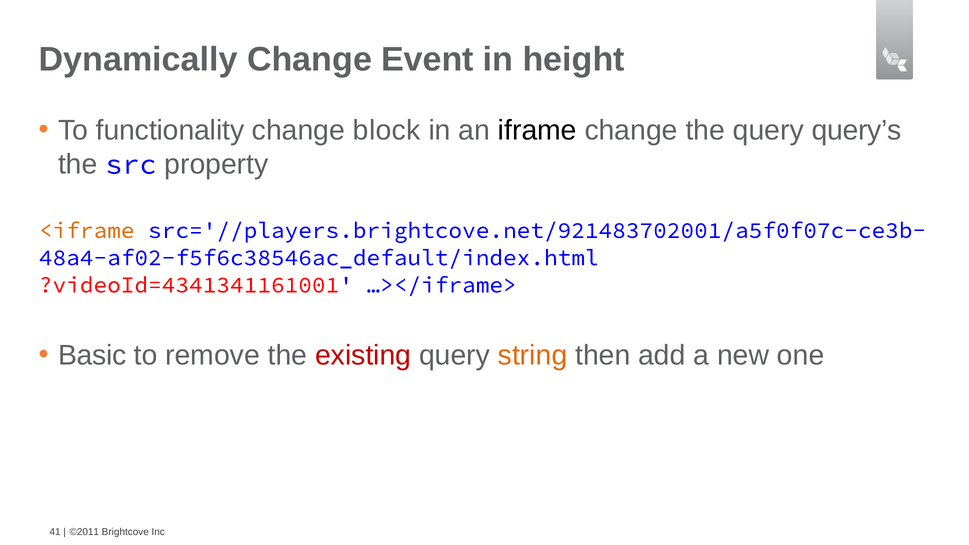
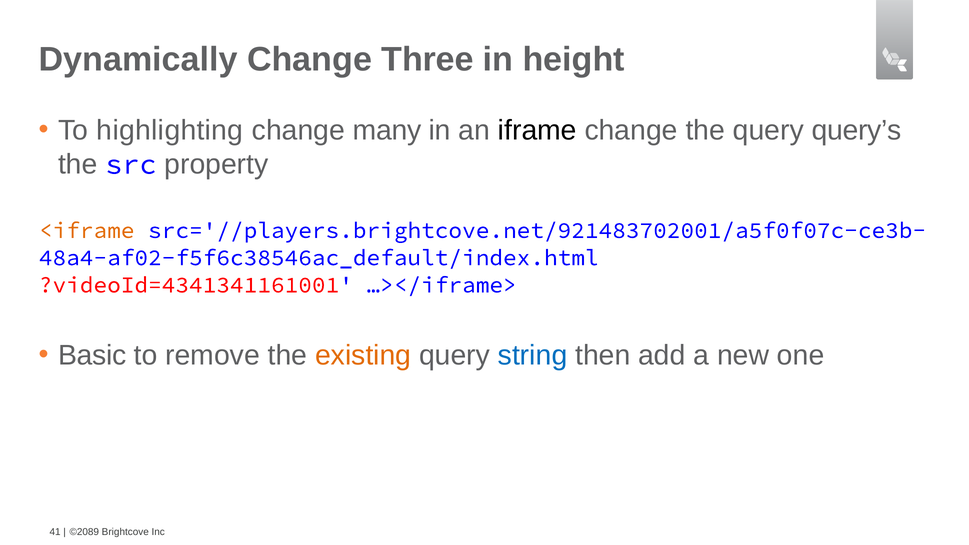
Event: Event -> Three
functionality: functionality -> highlighting
block: block -> many
existing colour: red -> orange
string colour: orange -> blue
©2011: ©2011 -> ©2089
